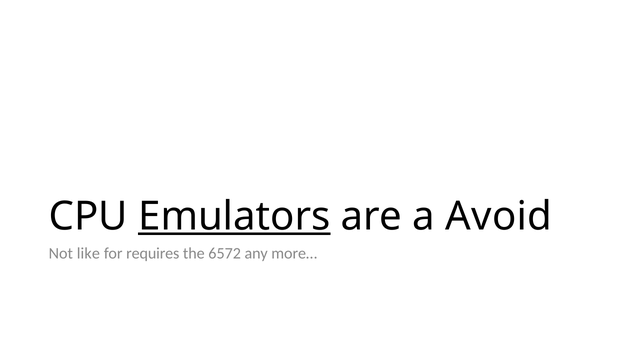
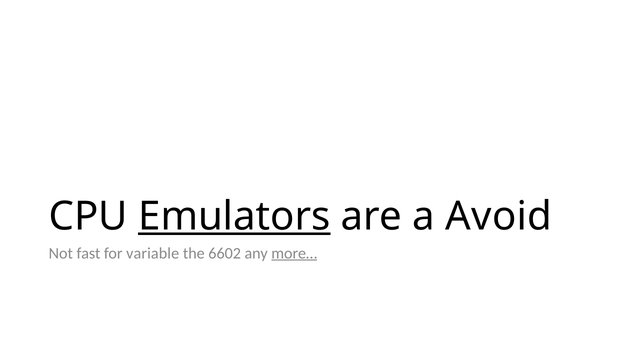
like: like -> fast
requires: requires -> variable
6572: 6572 -> 6602
more… underline: none -> present
